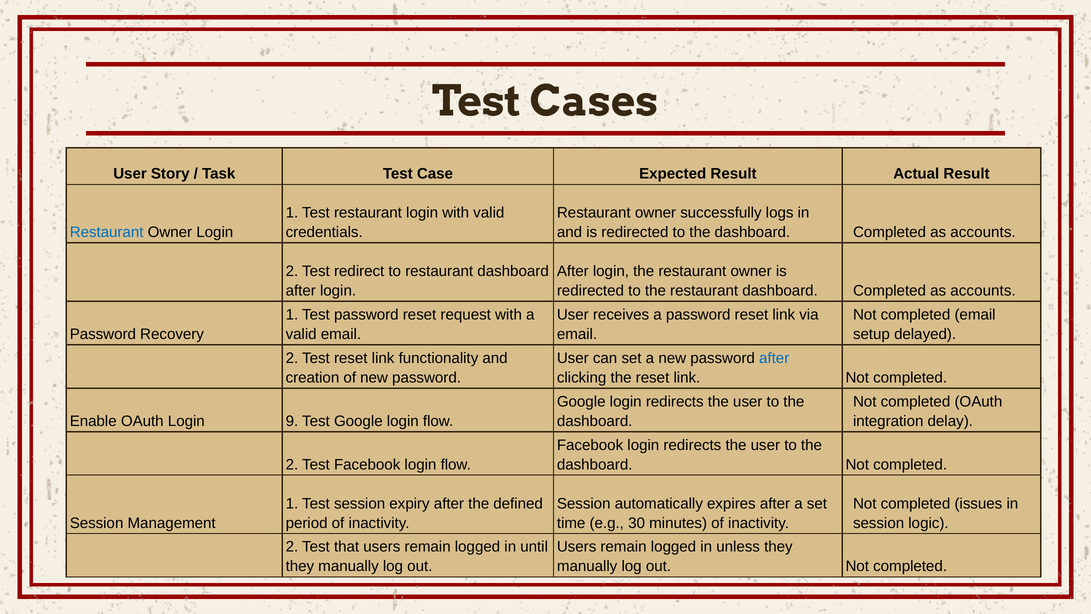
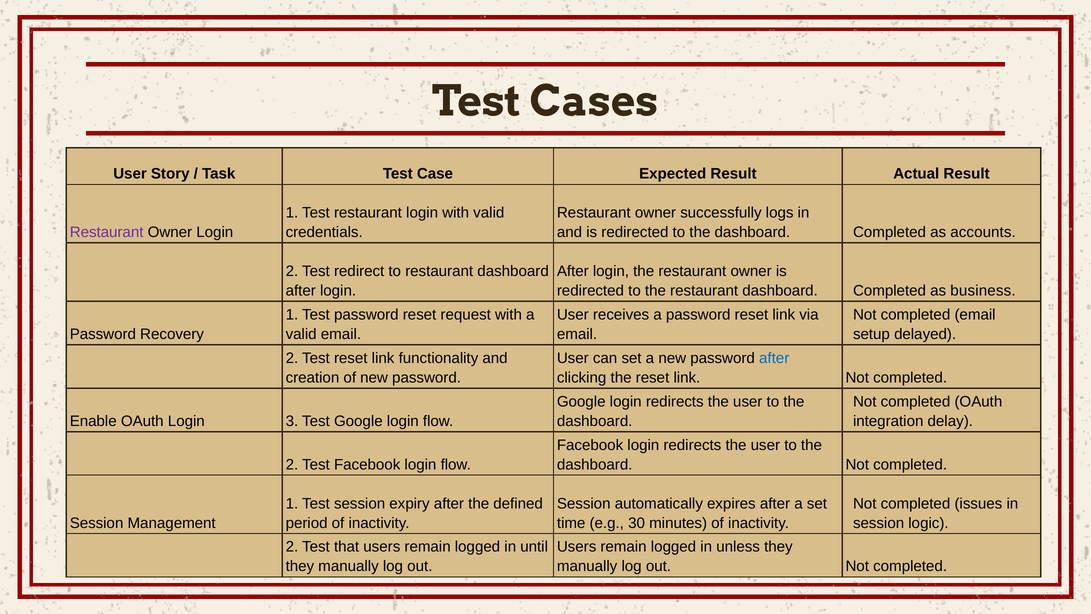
Restaurant at (107, 232) colour: blue -> purple
accounts at (983, 291): accounts -> business
9: 9 -> 3
